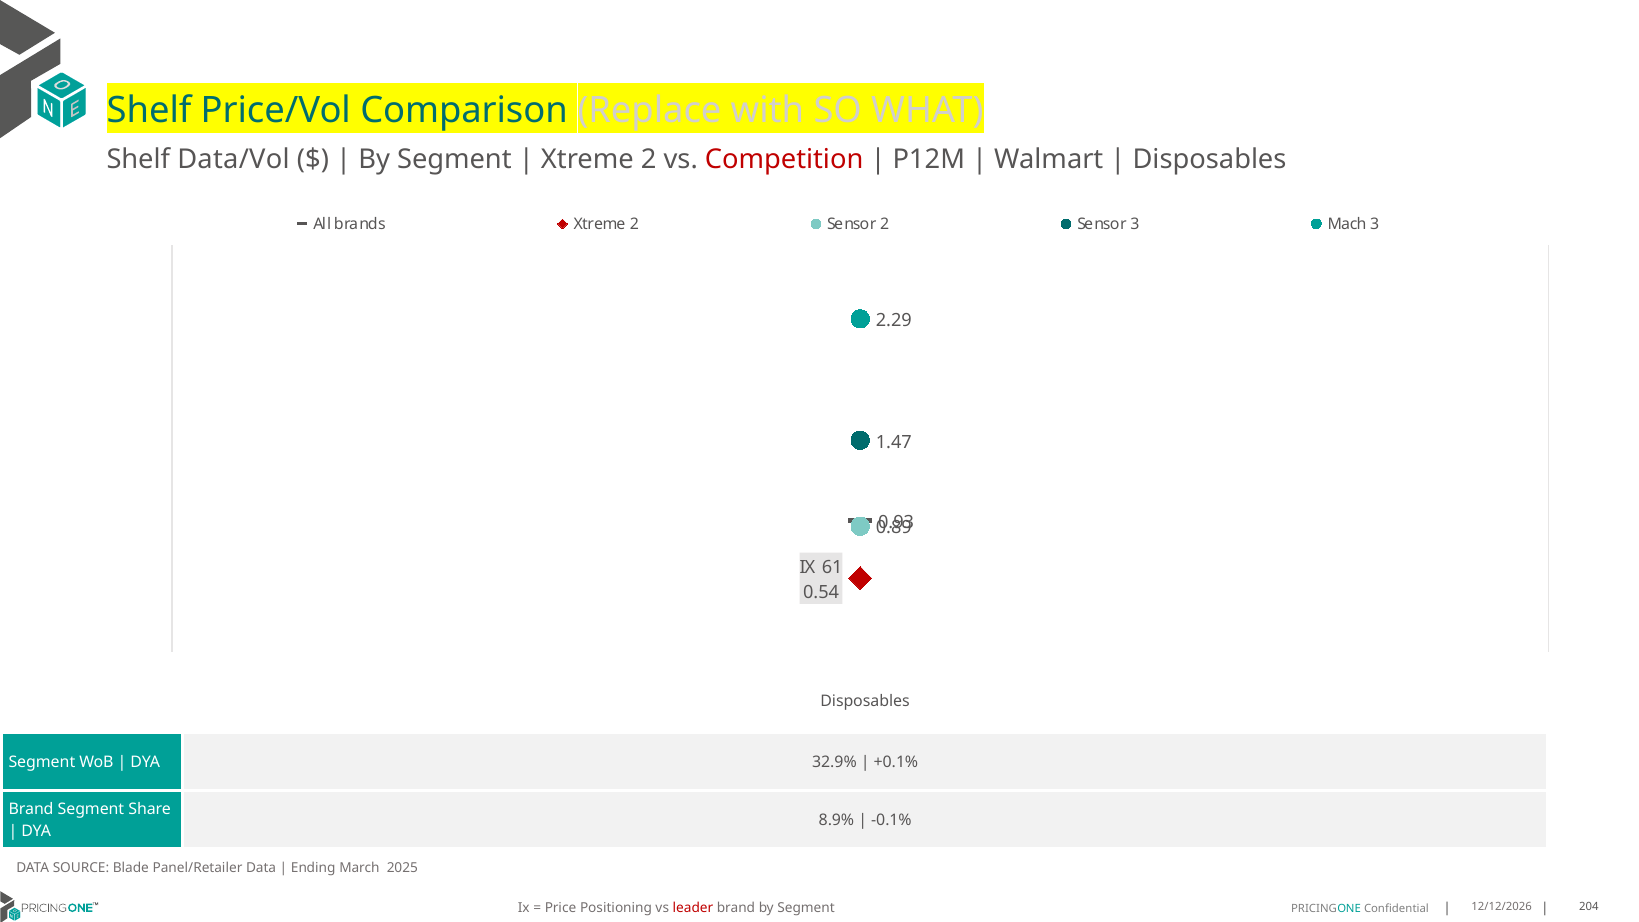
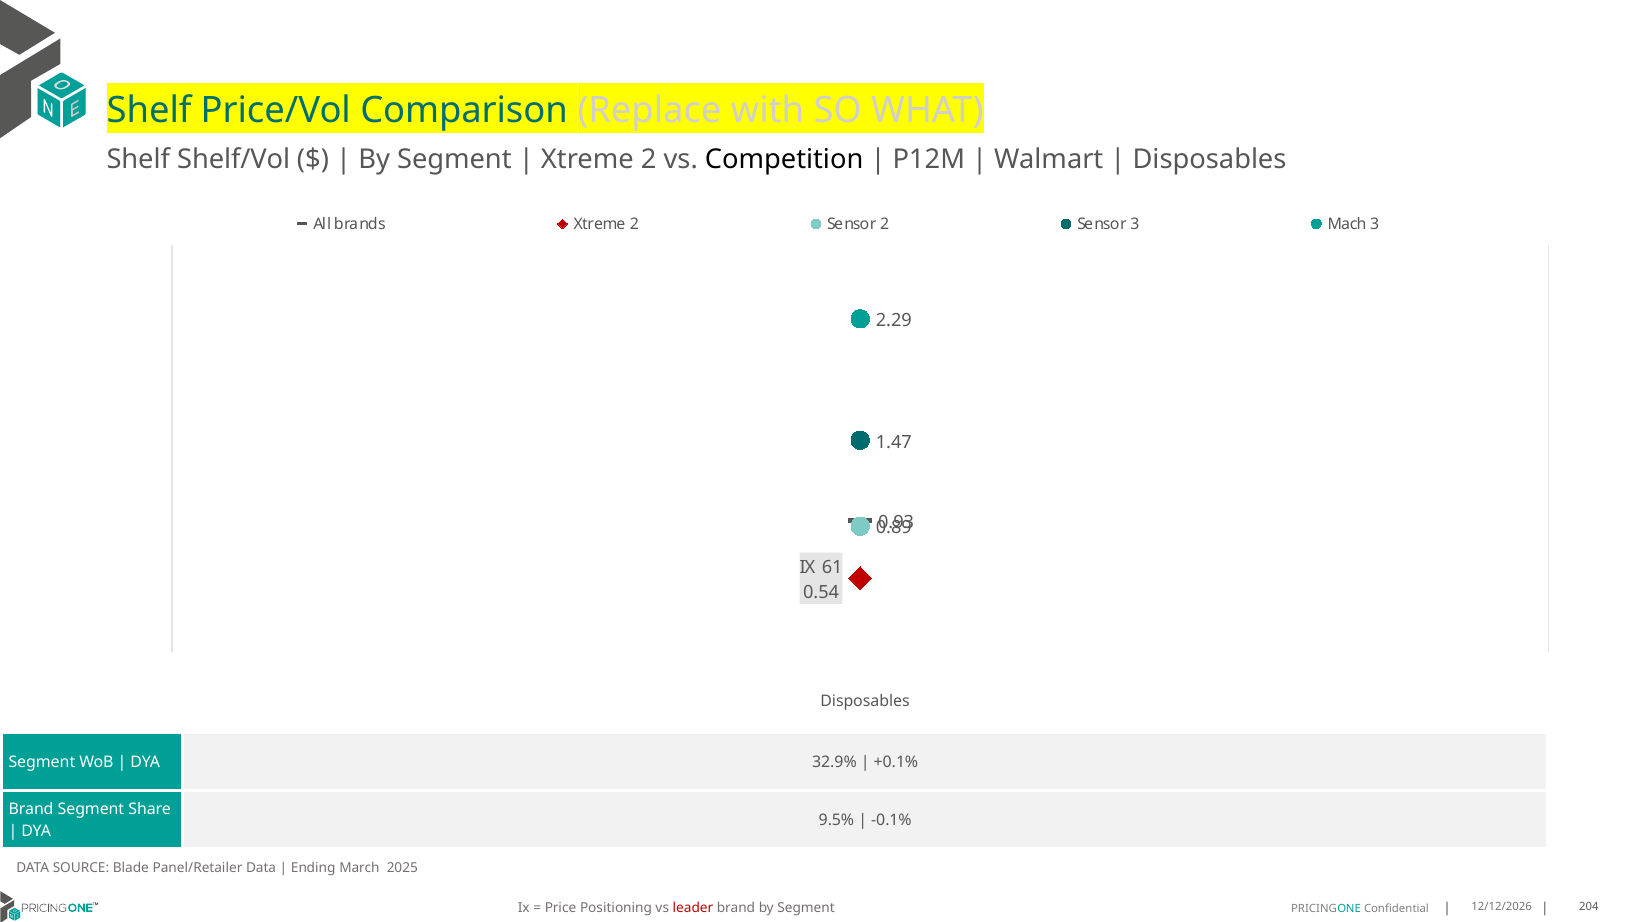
Data/Vol: Data/Vol -> Shelf/Vol
Competition colour: red -> black
8.9%: 8.9% -> 9.5%
